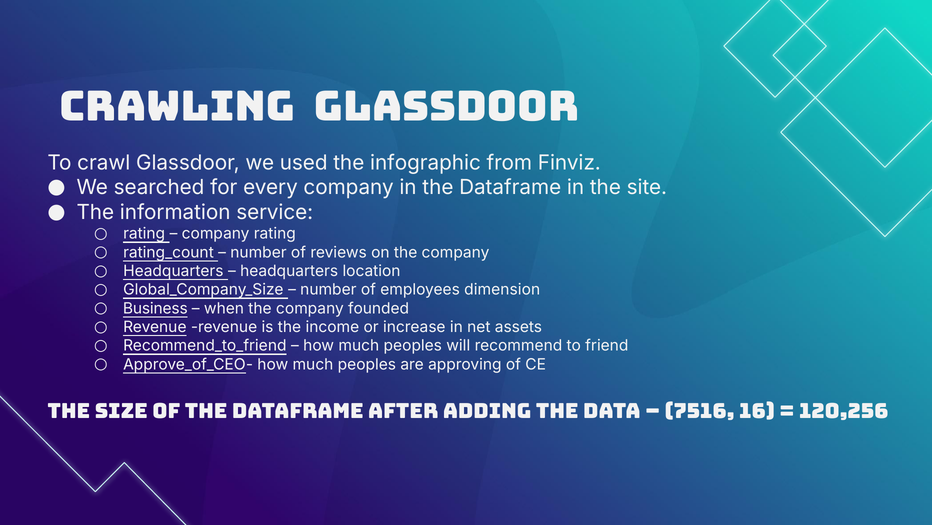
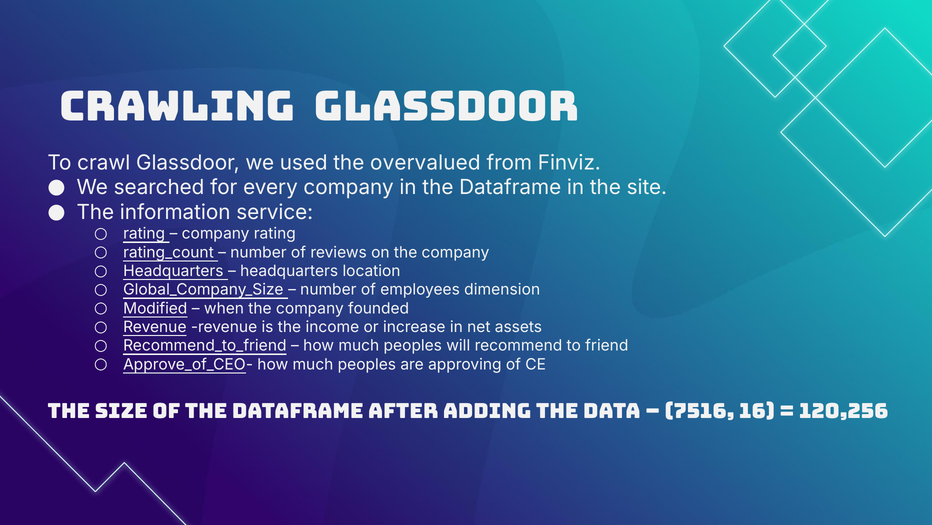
infographic: infographic -> overvalued
Business: Business -> Modified
